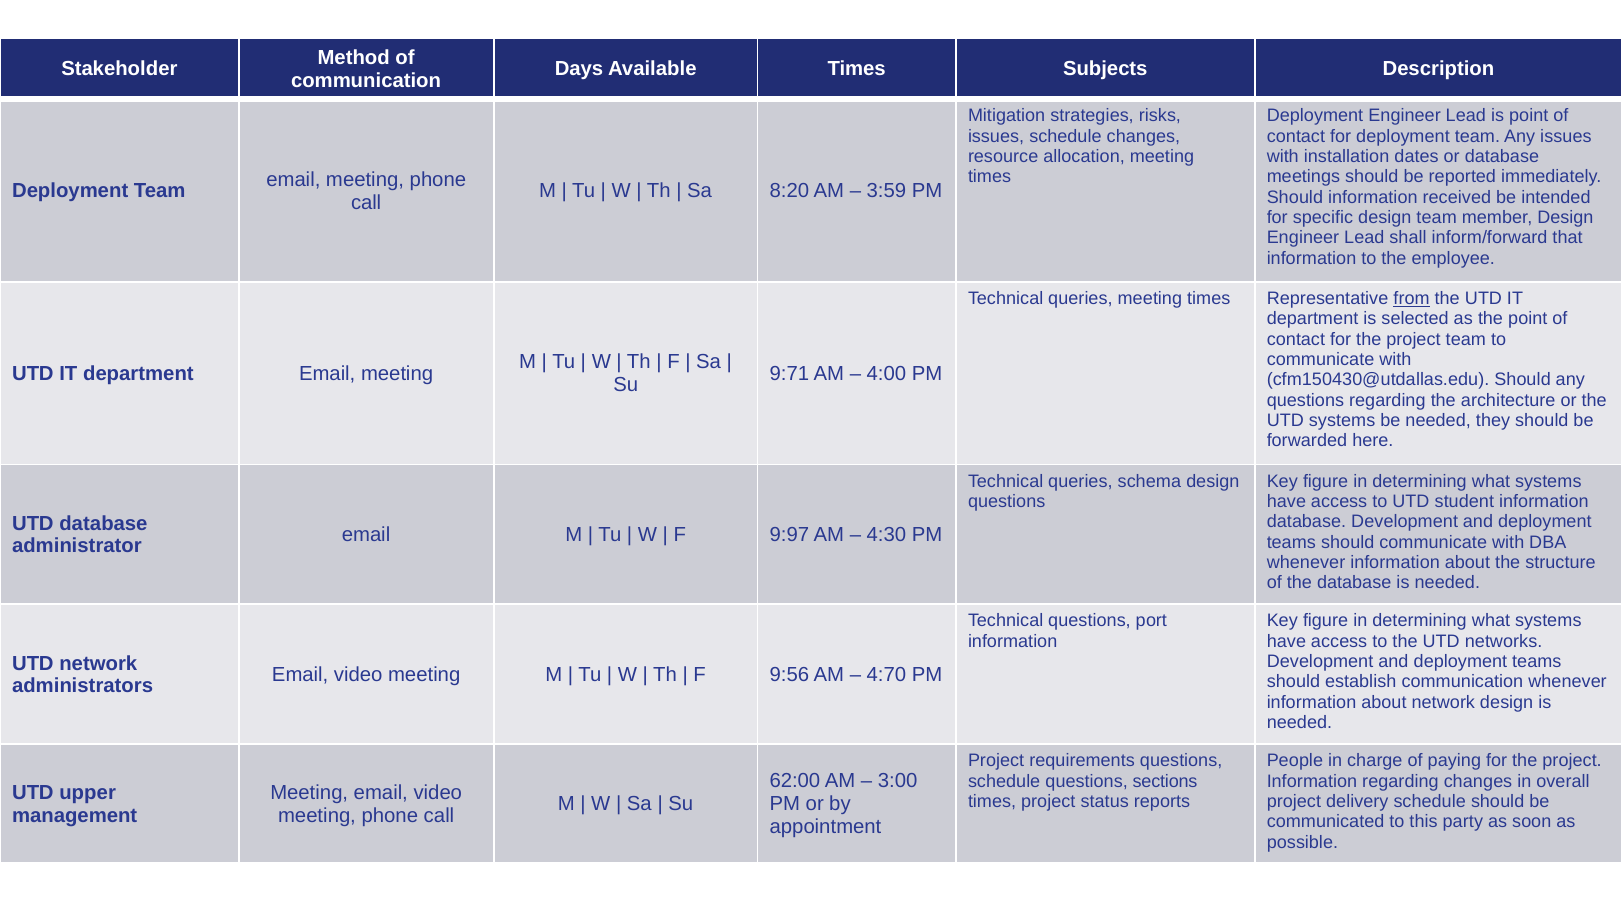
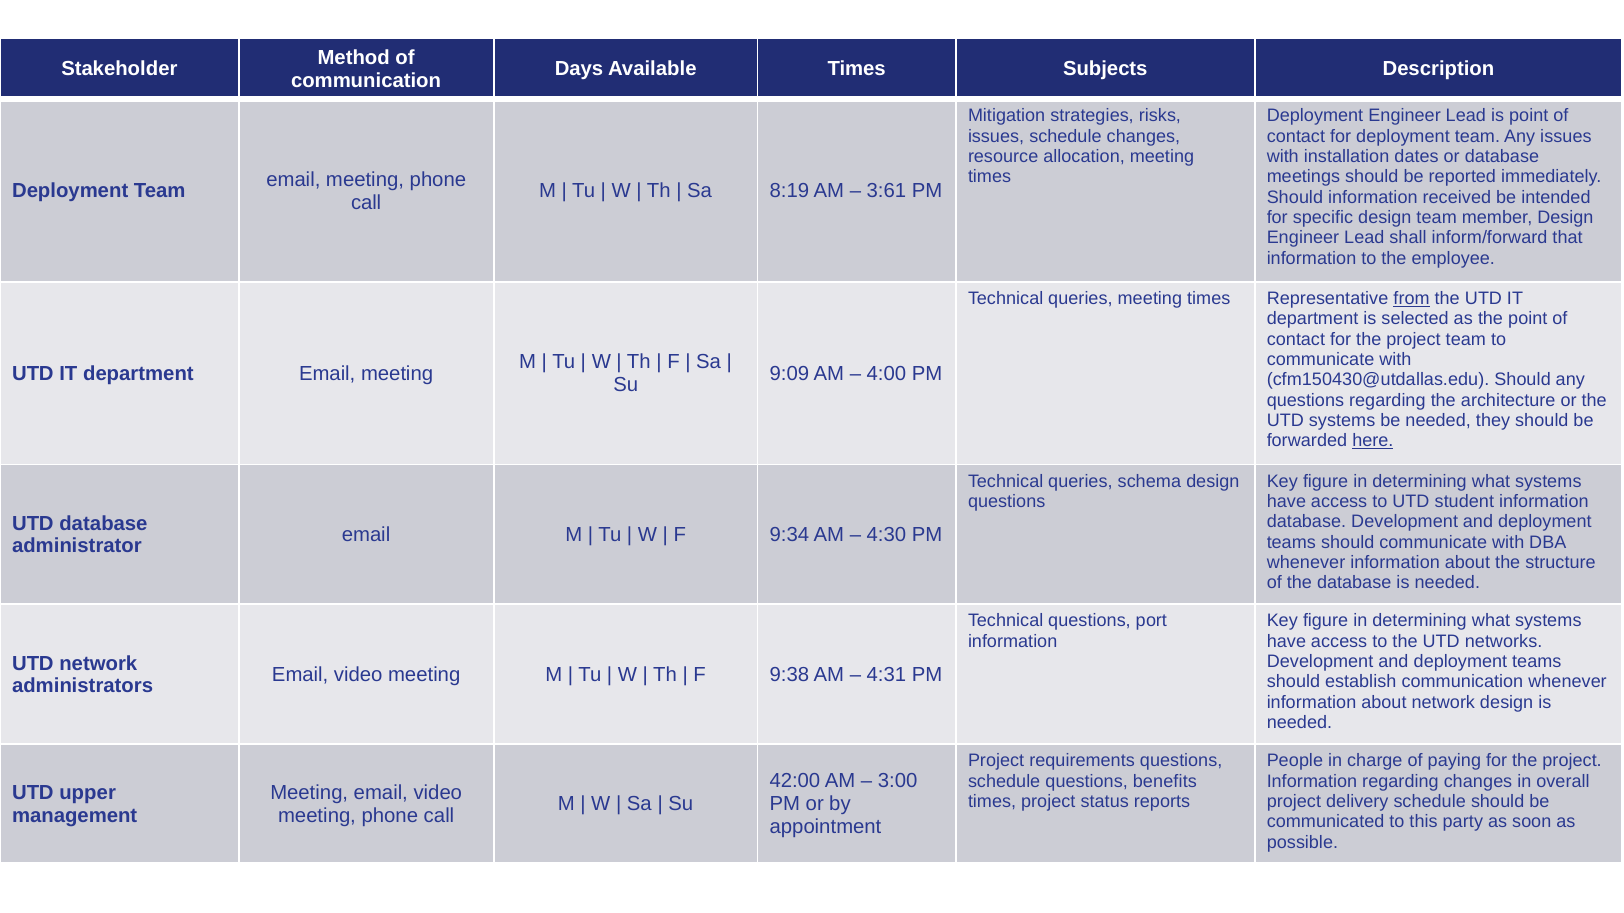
8:20: 8:20 -> 8:19
3:59: 3:59 -> 3:61
9:71: 9:71 -> 9:09
here underline: none -> present
9:97: 9:97 -> 9:34
9:56: 9:56 -> 9:38
4:70: 4:70 -> 4:31
62:00: 62:00 -> 42:00
sections: sections -> benefits
